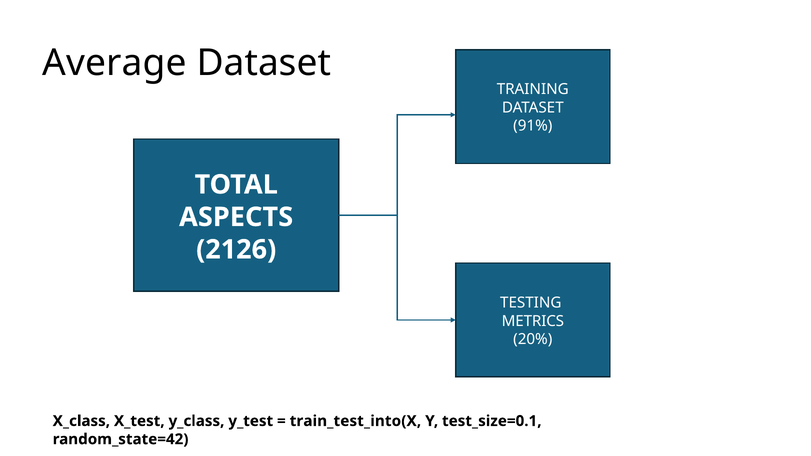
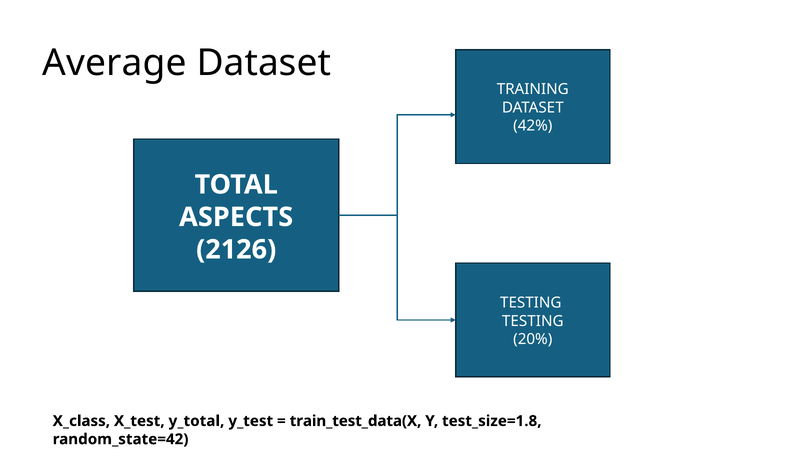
91%: 91% -> 42%
METRICS at (533, 321): METRICS -> TESTING
y_class: y_class -> y_total
train_test_into(X: train_test_into(X -> train_test_data(X
test_size=0.1: test_size=0.1 -> test_size=1.8
